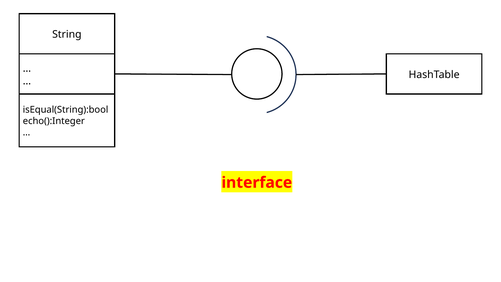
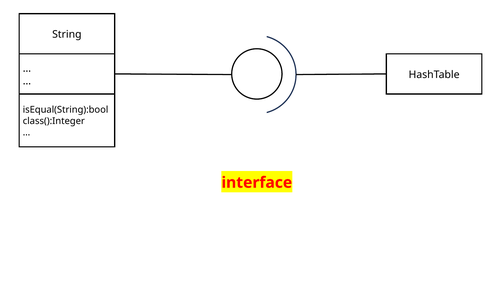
echo():Integer: echo():Integer -> class():Integer
